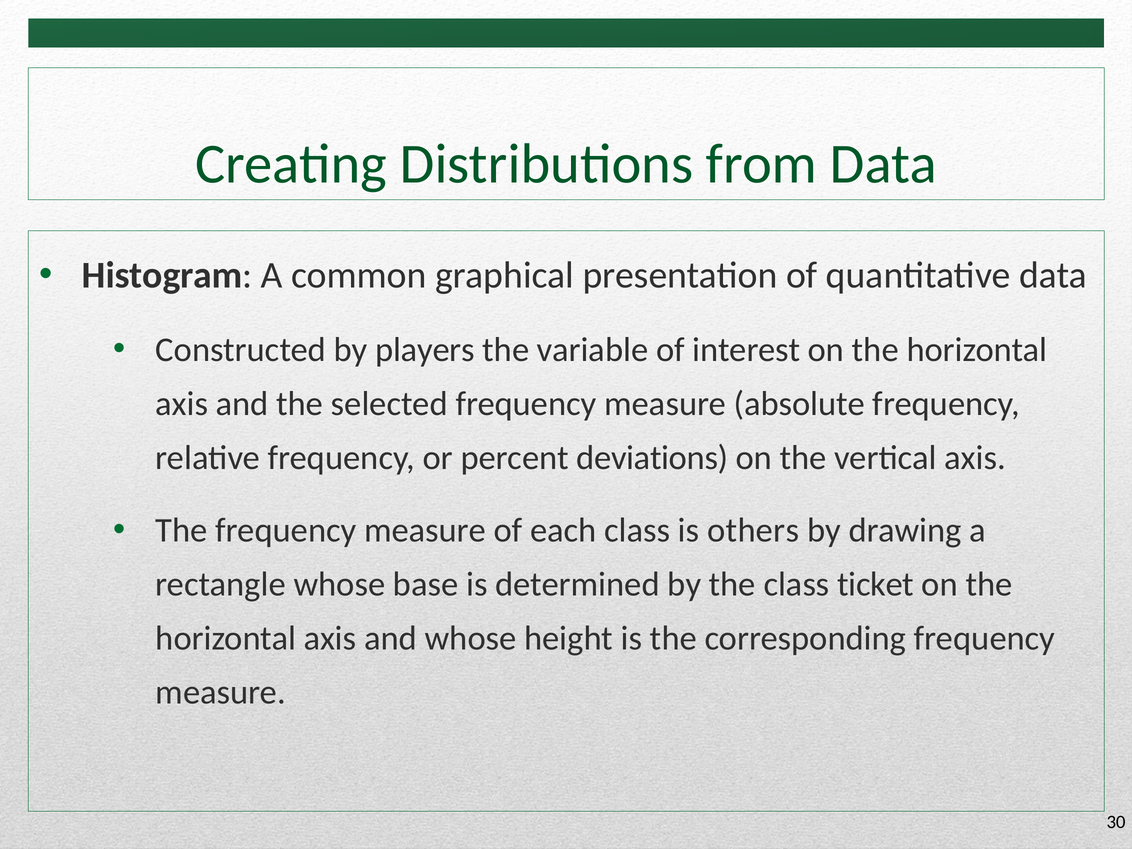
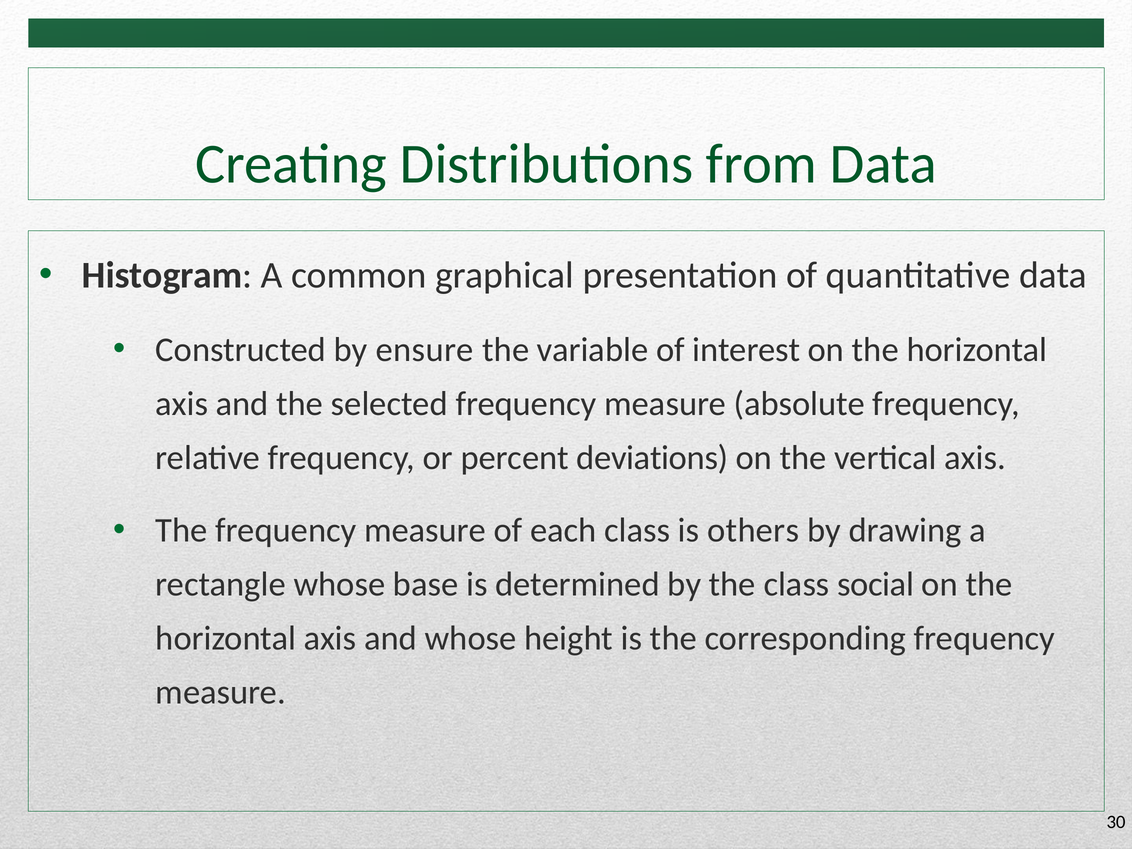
players: players -> ensure
ticket: ticket -> social
